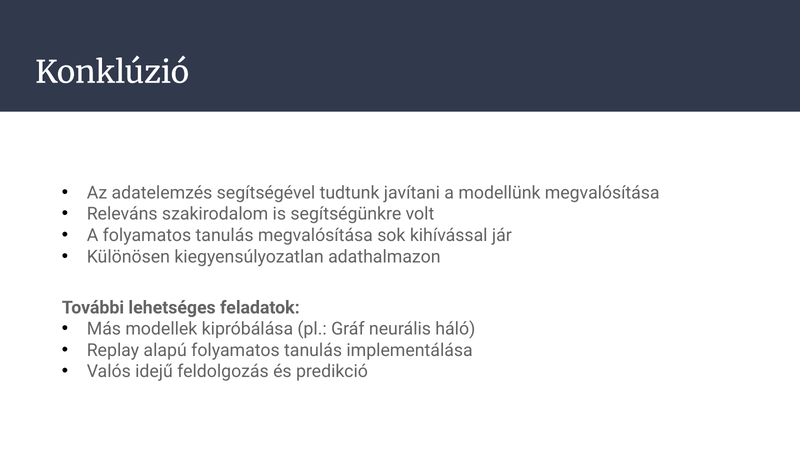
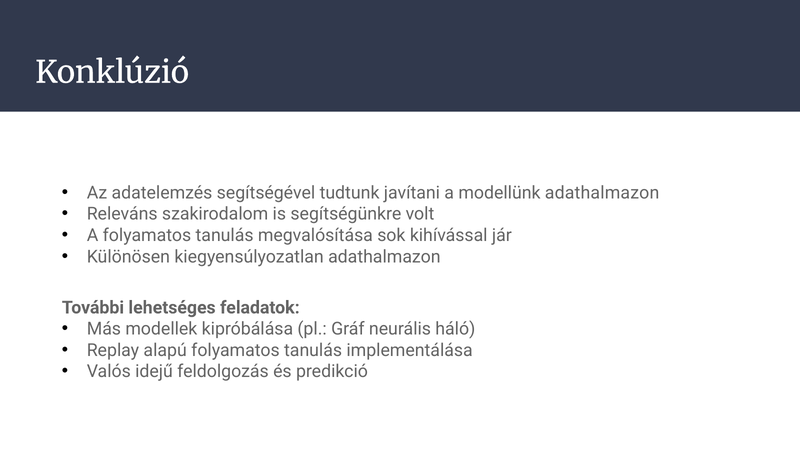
modellünk megvalósítása: megvalósítása -> adathalmazon
